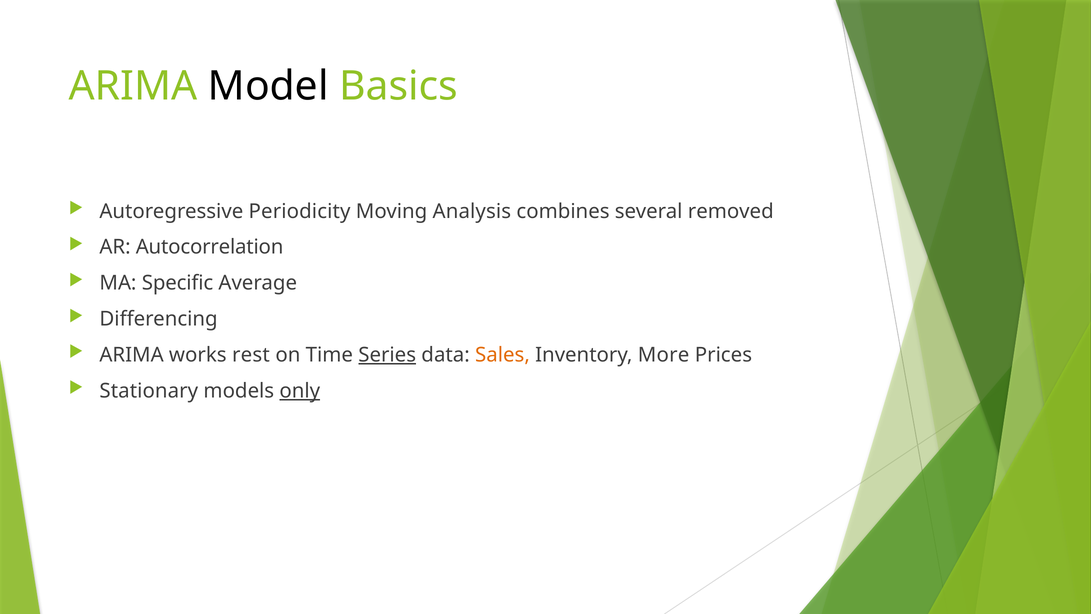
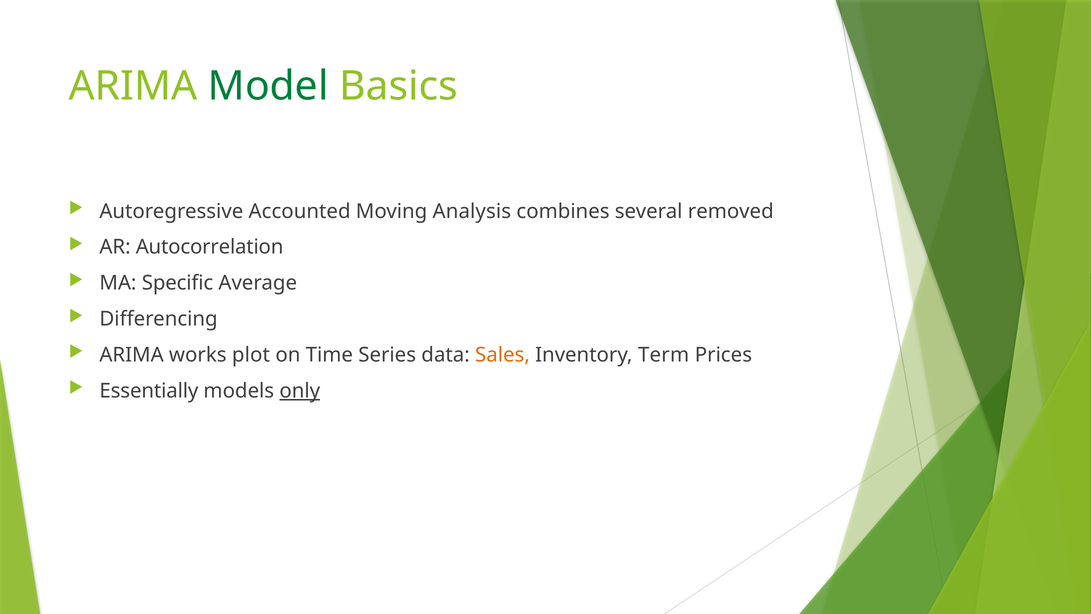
Model colour: black -> green
Periodicity: Periodicity -> Accounted
rest: rest -> plot
Series underline: present -> none
More: More -> Term
Stationary: Stationary -> Essentially
